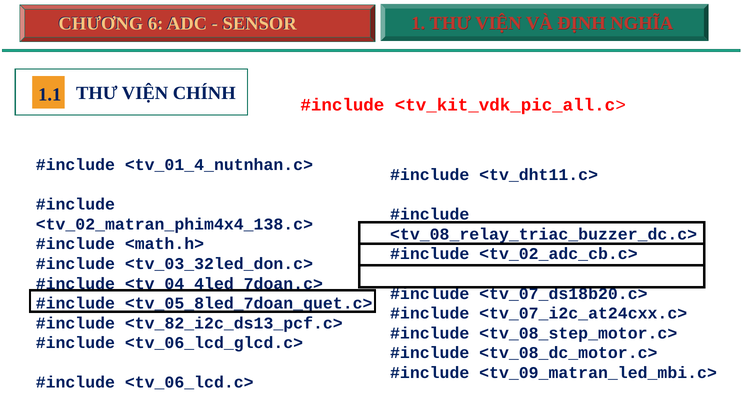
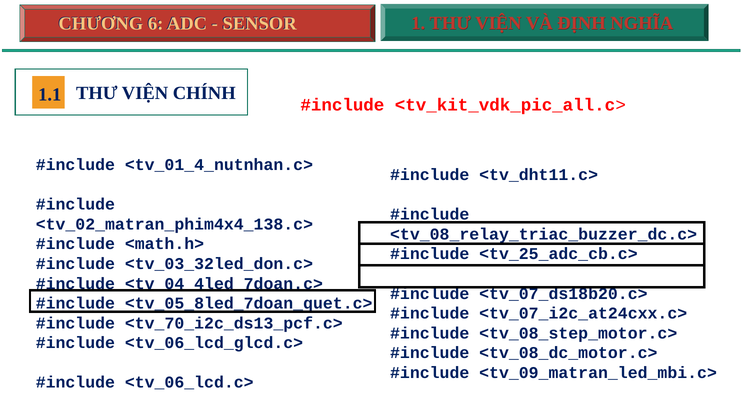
<tv_02_adc_cb.c>: <tv_02_adc_cb.c> -> <tv_25_adc_cb.c>
<tv_82_i2c_ds13_pcf.c>: <tv_82_i2c_ds13_pcf.c> -> <tv_70_i2c_ds13_pcf.c>
